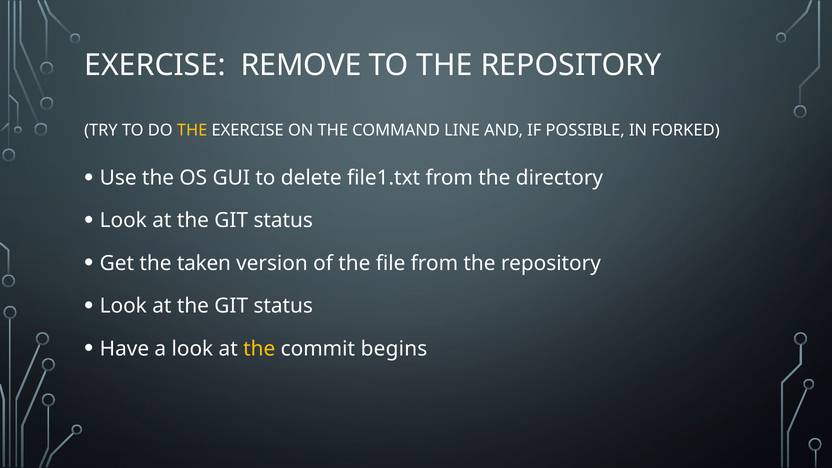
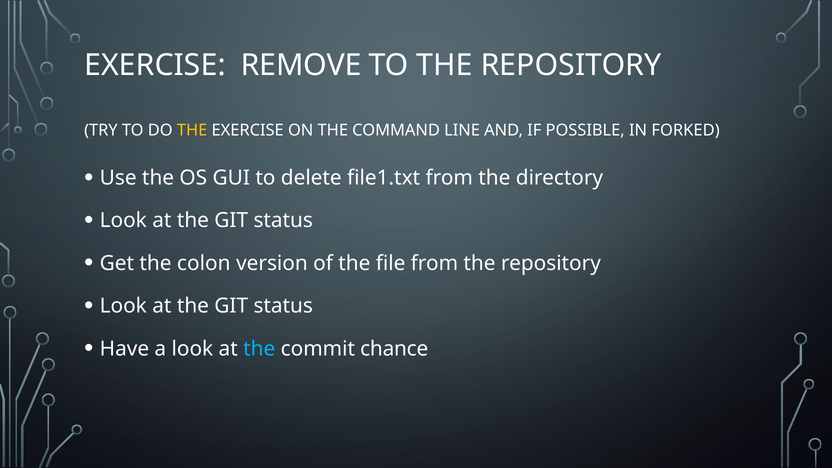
taken: taken -> colon
the at (259, 349) colour: yellow -> light blue
begins: begins -> chance
